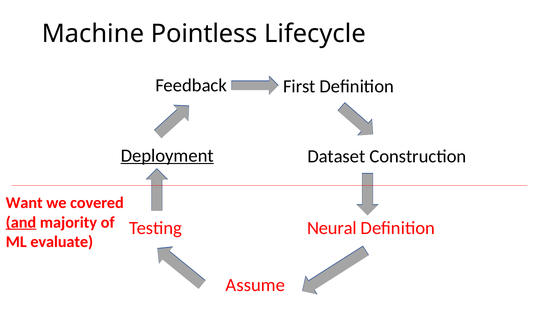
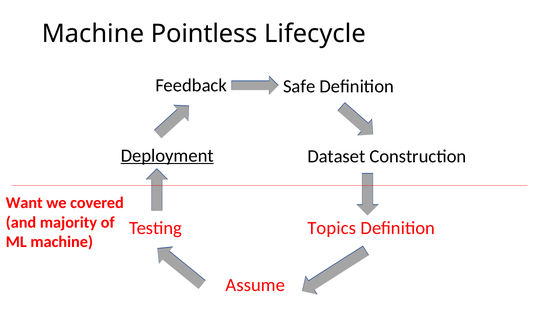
First: First -> Safe
and underline: present -> none
Neural: Neural -> Topics
ML evaluate: evaluate -> machine
